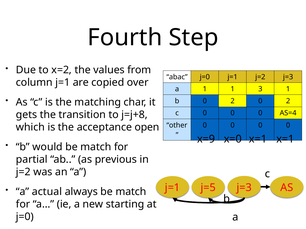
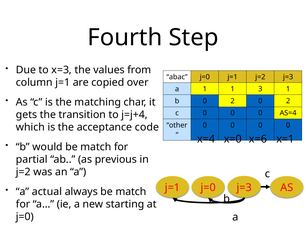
x=2: x=2 -> x=3
j=j+8: j=j+8 -> j=j+4
open: open -> code
x=9: x=9 -> x=4
x=0 x=1: x=1 -> x=6
j=1 j=5: j=5 -> j=0
